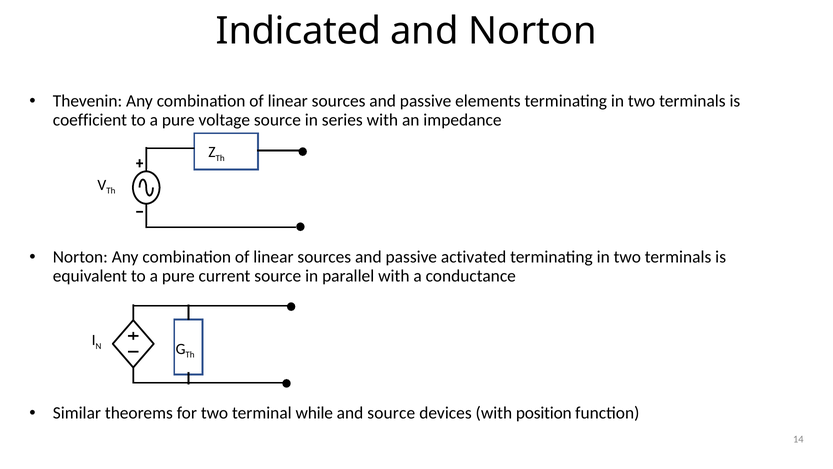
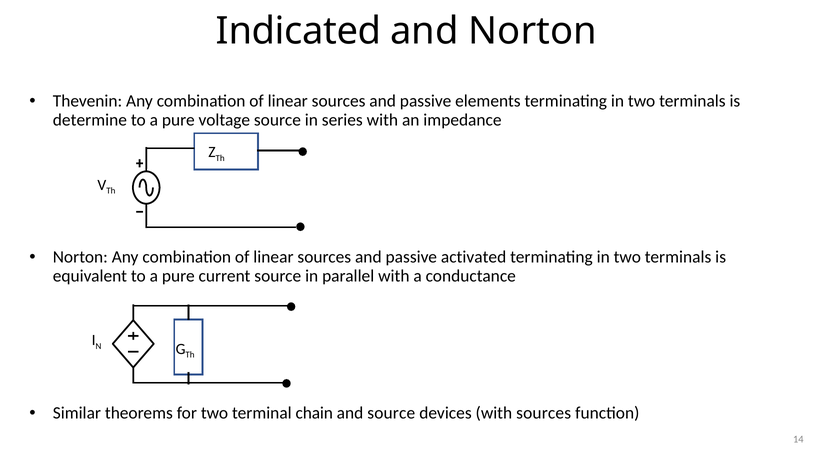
coefficient: coefficient -> determine
while: while -> chain
with position: position -> sources
